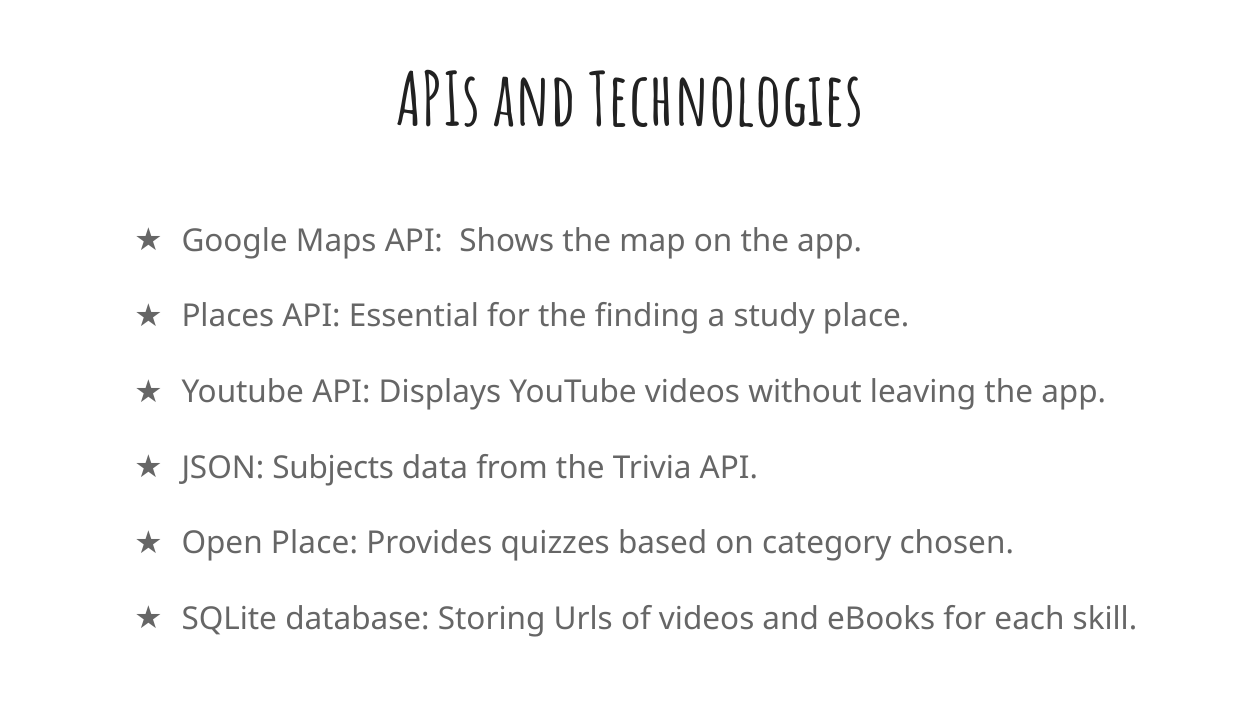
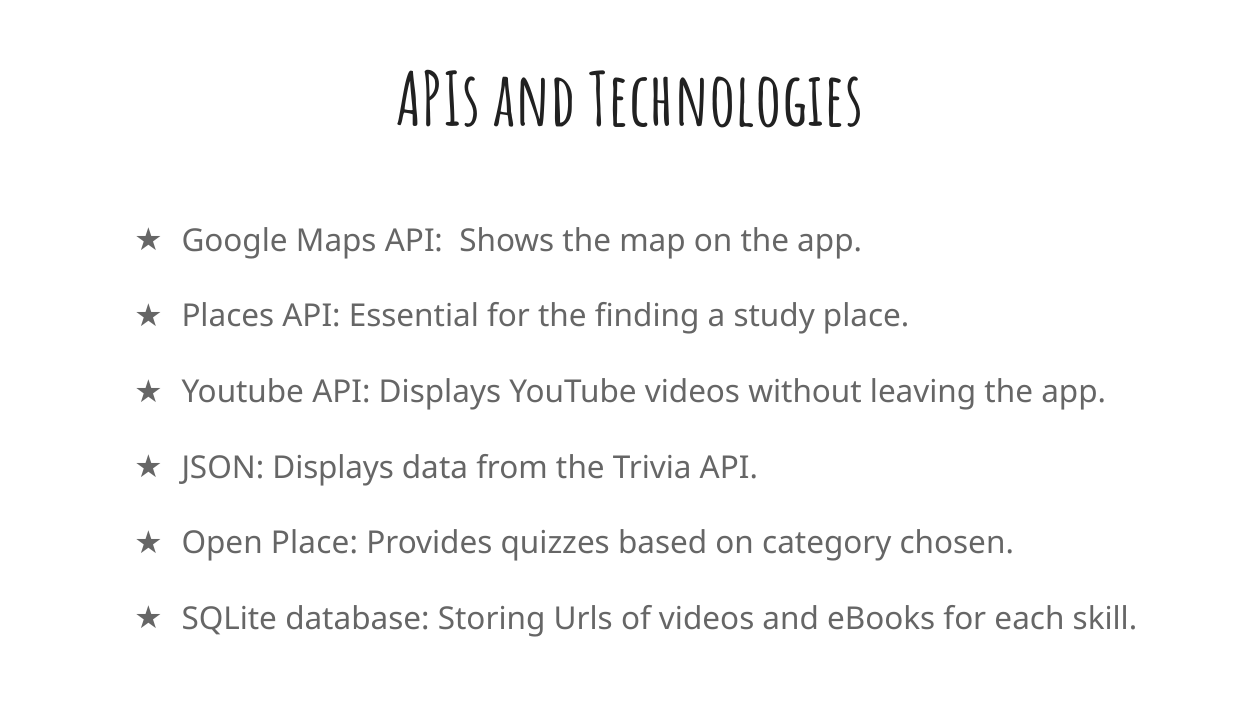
JSON Subjects: Subjects -> Displays
